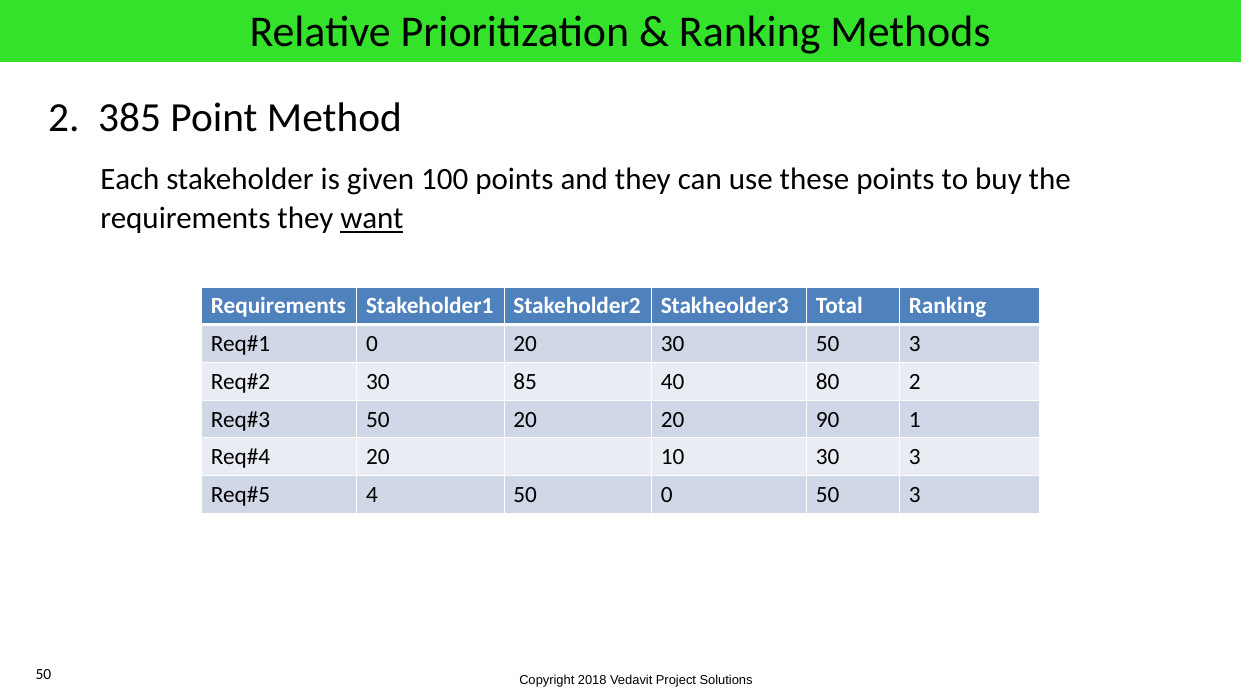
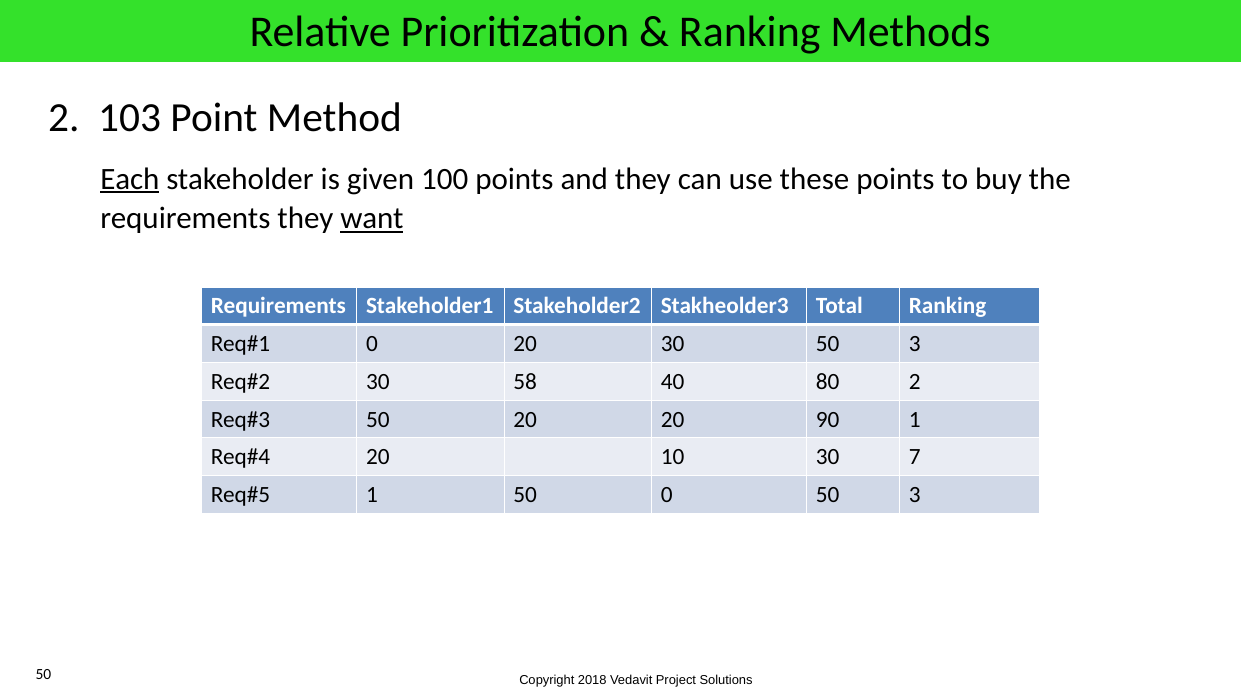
385: 385 -> 103
Each underline: none -> present
85: 85 -> 58
30 3: 3 -> 7
4 at (372, 495): 4 -> 1
